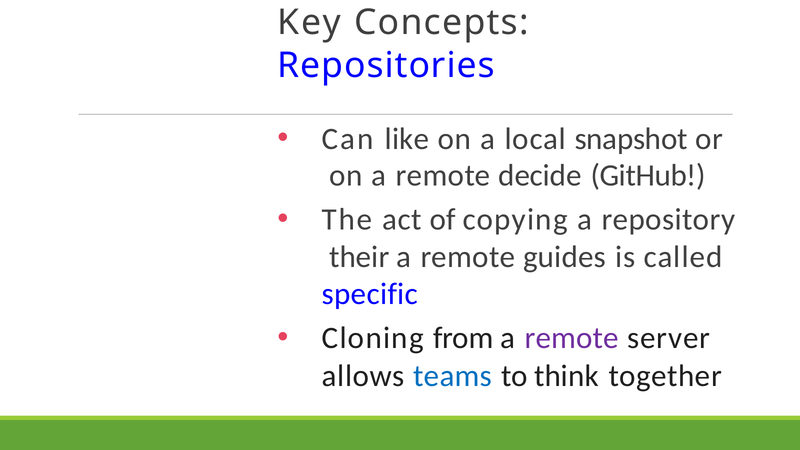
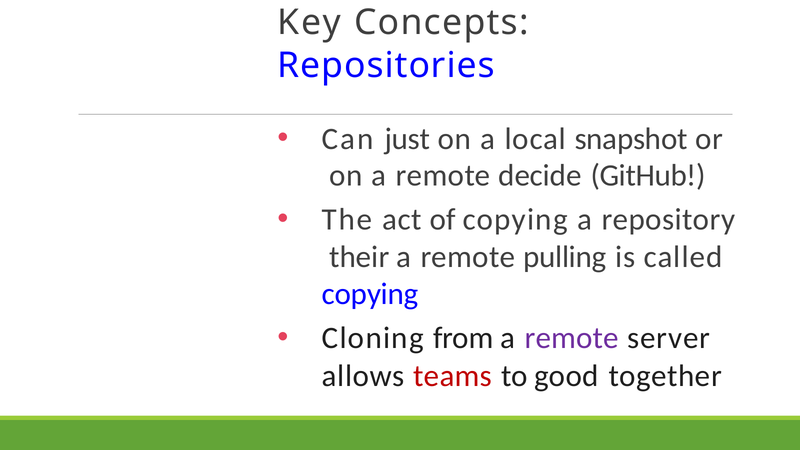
like: like -> just
guides: guides -> pulling
specific at (370, 294): specific -> copying
teams colour: blue -> red
think: think -> good
